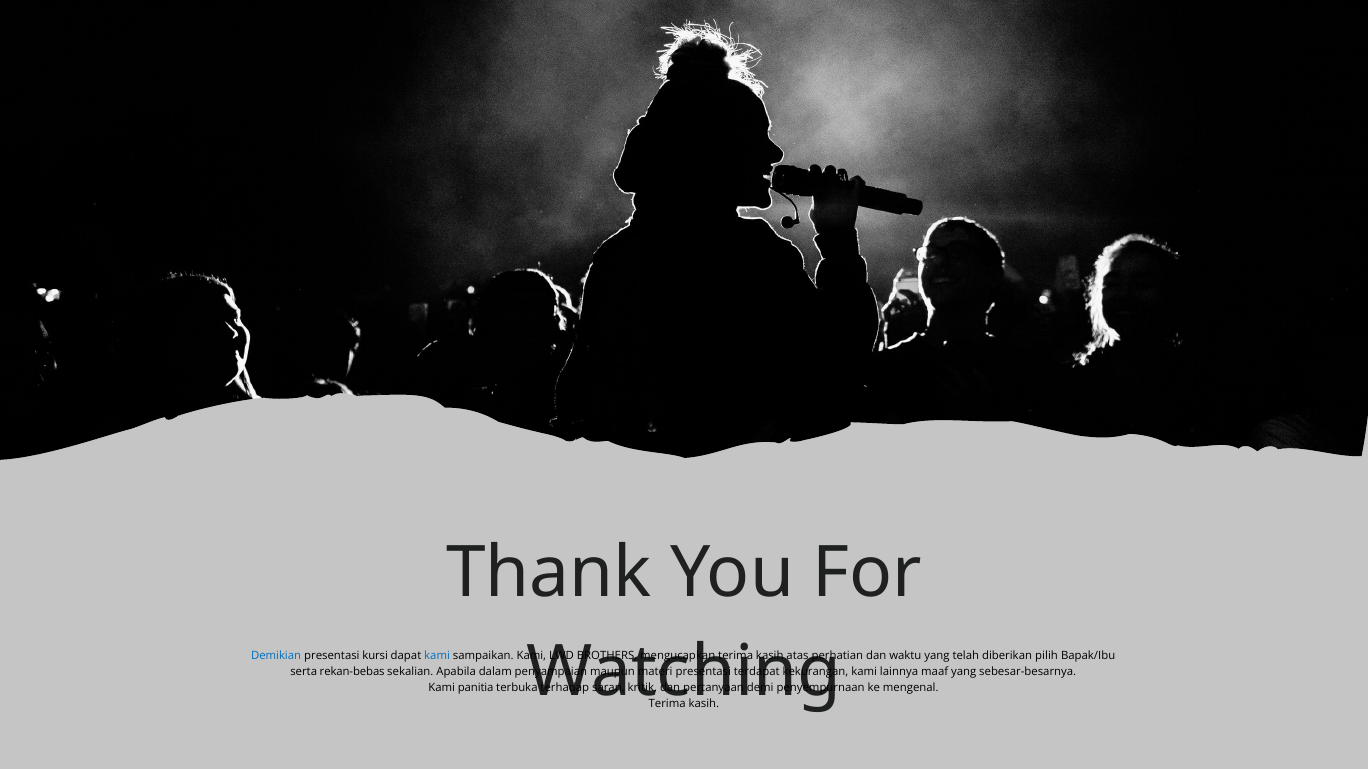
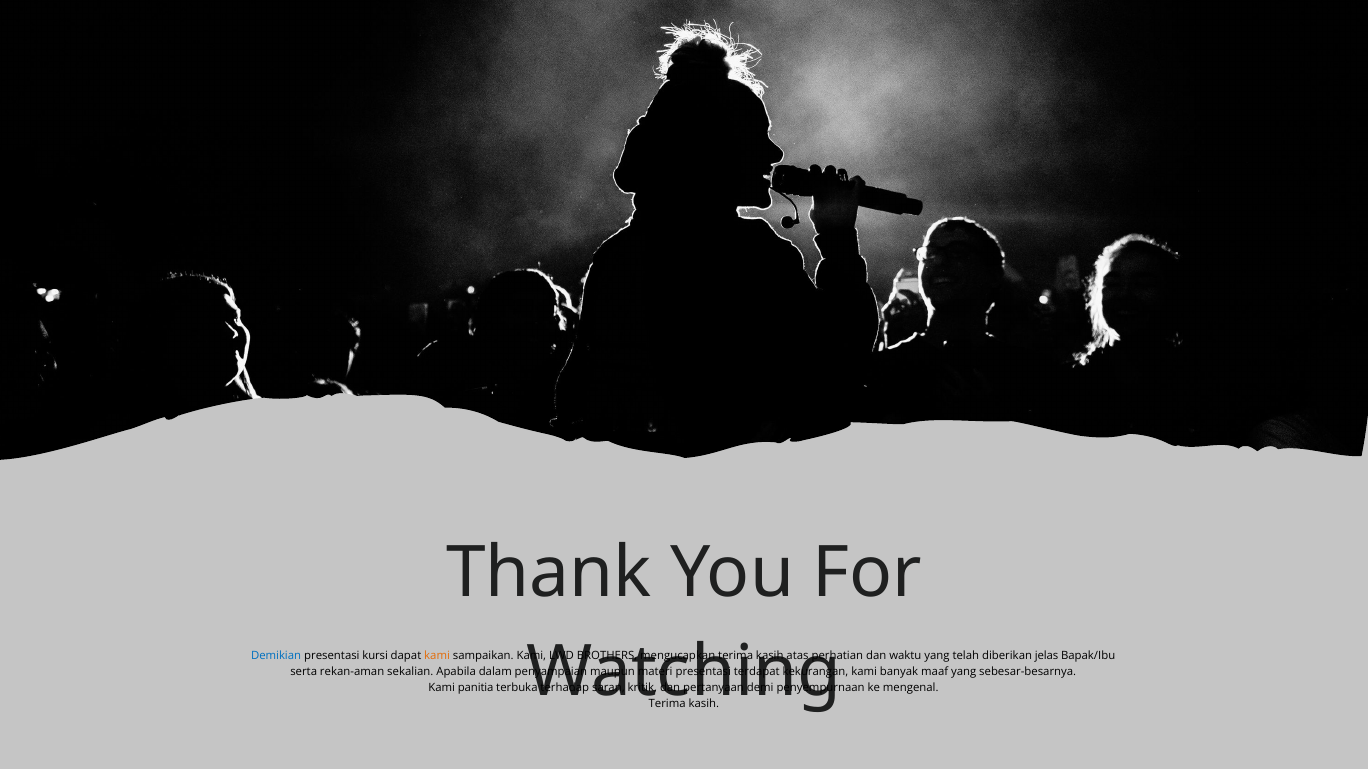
kami at (437, 656) colour: blue -> orange
pilih: pilih -> jelas
rekan-bebas: rekan-bebas -> rekan-aman
lainnya: lainnya -> banyak
